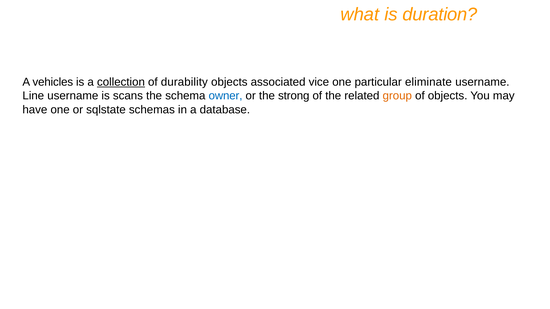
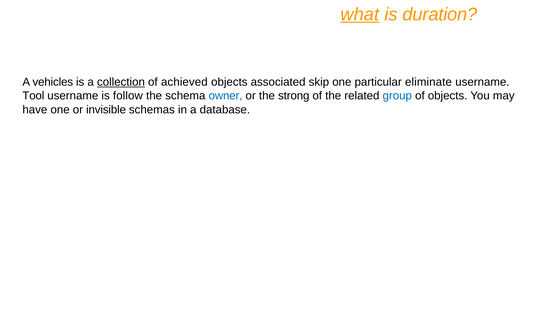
what underline: none -> present
durability: durability -> achieved
vice: vice -> skip
Line: Line -> Tool
scans: scans -> follow
group colour: orange -> blue
sqlstate: sqlstate -> invisible
